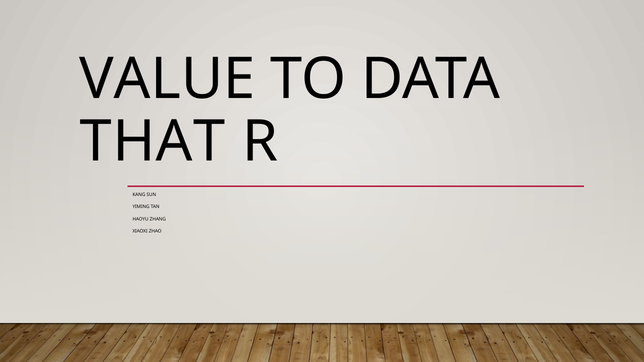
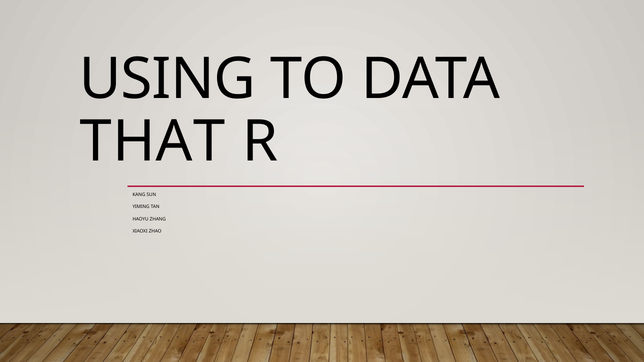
VALUE: VALUE -> USING
